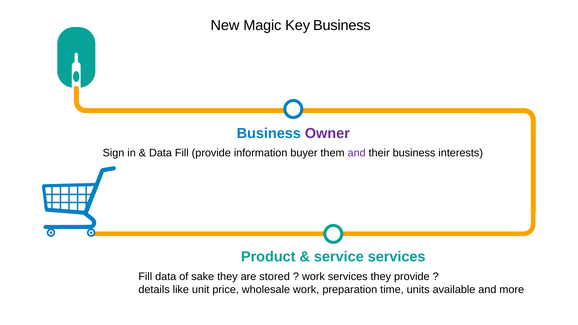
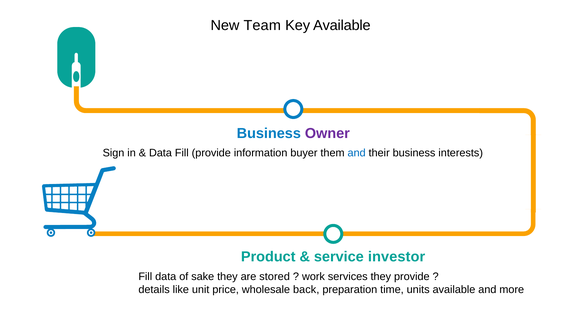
Magic: Magic -> Team
Key Business: Business -> Available
and at (357, 153) colour: purple -> blue
service services: services -> investor
wholesale work: work -> back
